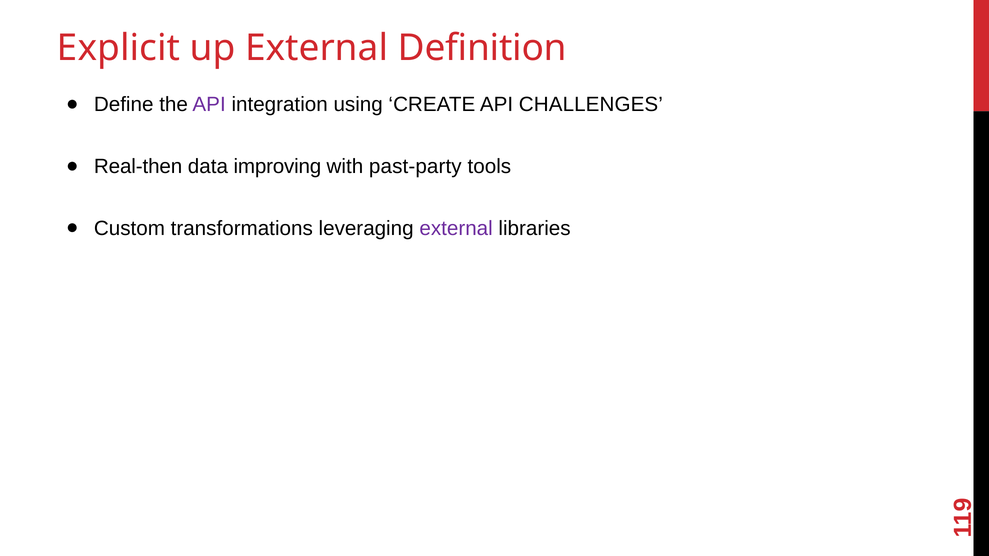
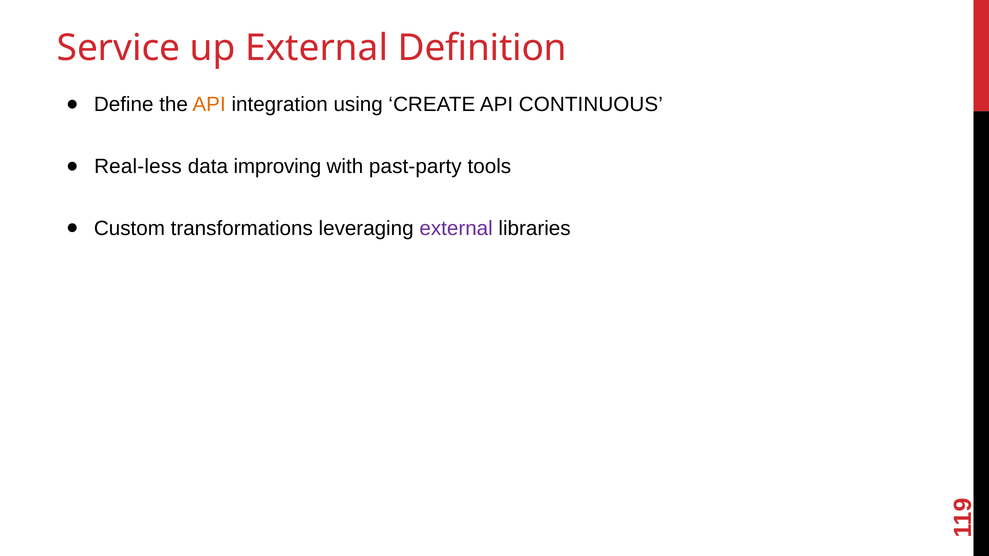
Explicit: Explicit -> Service
API at (209, 105) colour: purple -> orange
CHALLENGES: CHALLENGES -> CONTINUOUS
Real-then: Real-then -> Real-less
